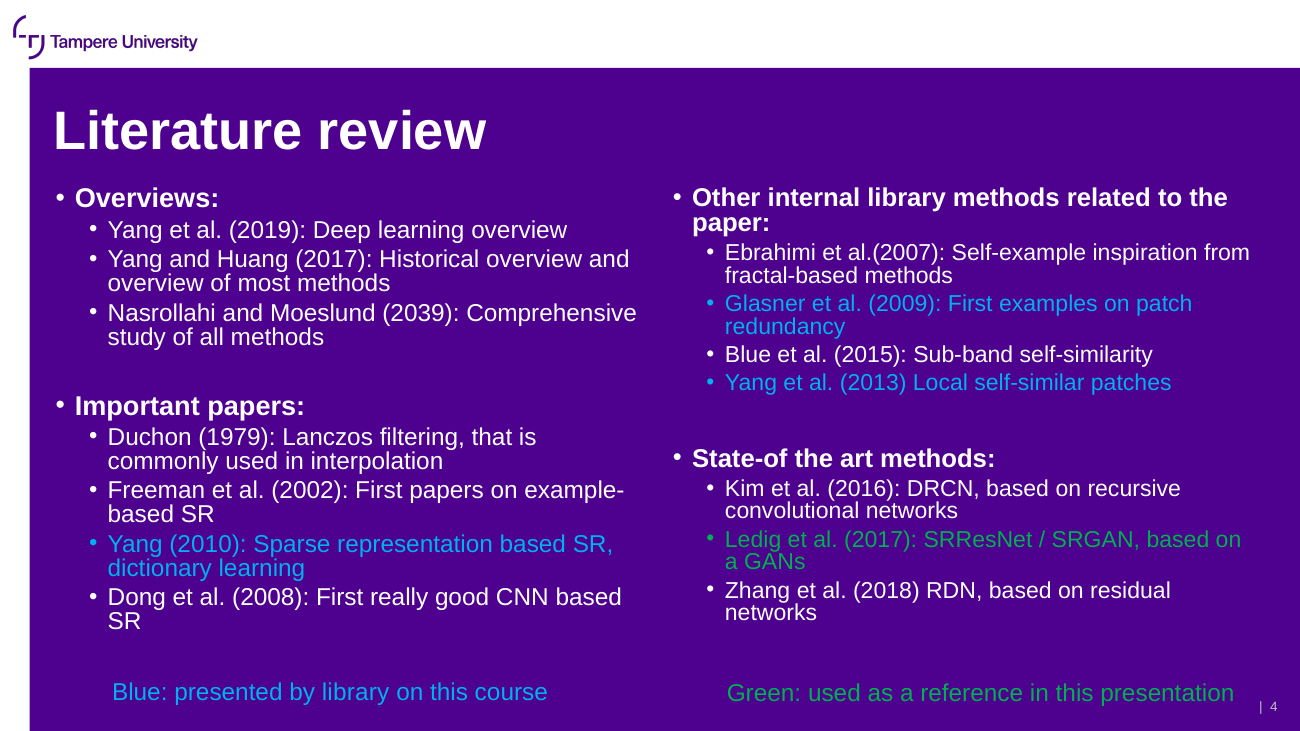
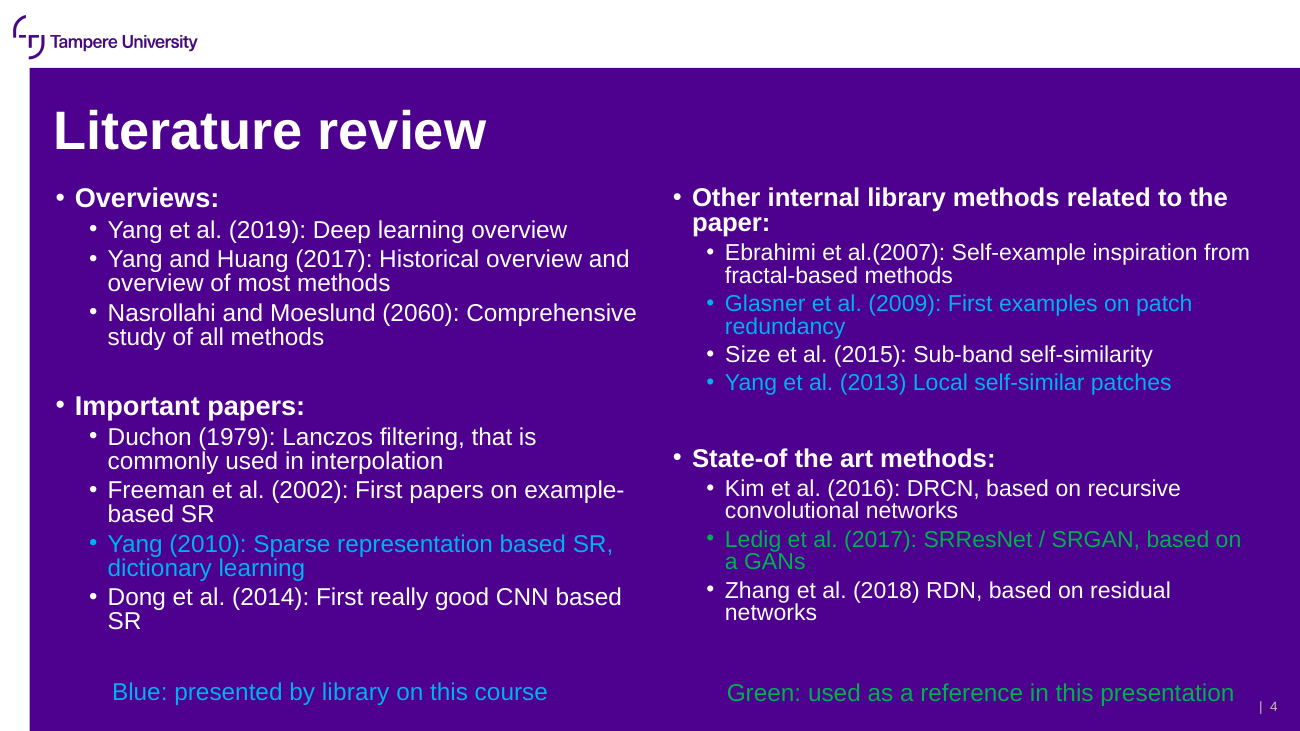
2039: 2039 -> 2060
Blue at (748, 355): Blue -> Size
2008: 2008 -> 2014
